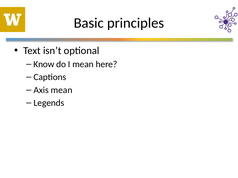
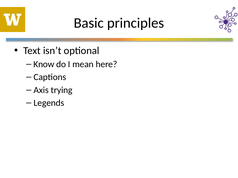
Axis mean: mean -> trying
